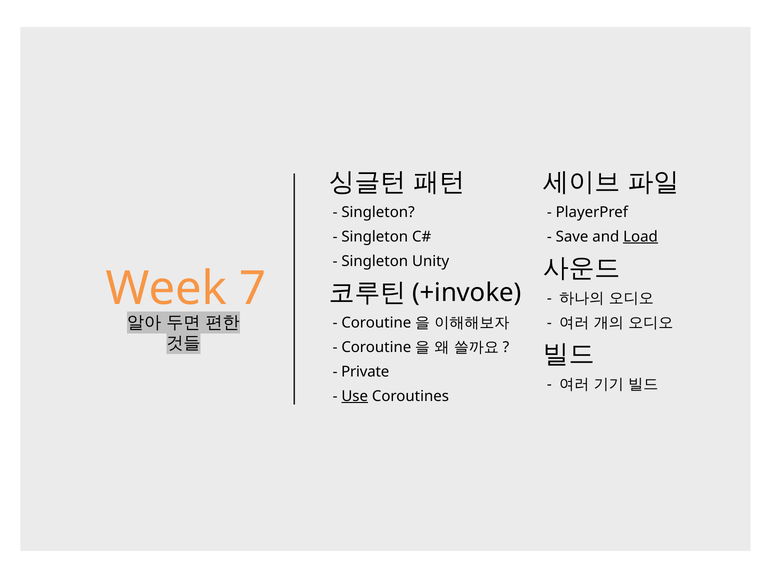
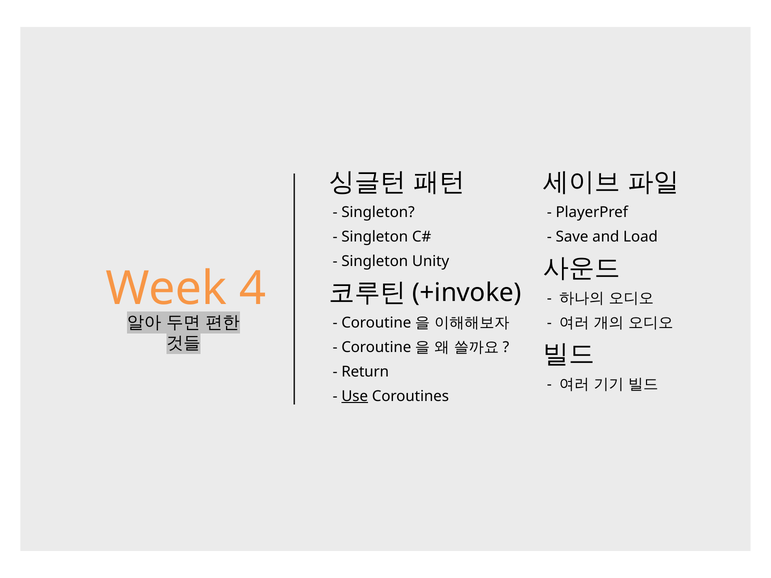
Load underline: present -> none
7: 7 -> 4
Private: Private -> Return
